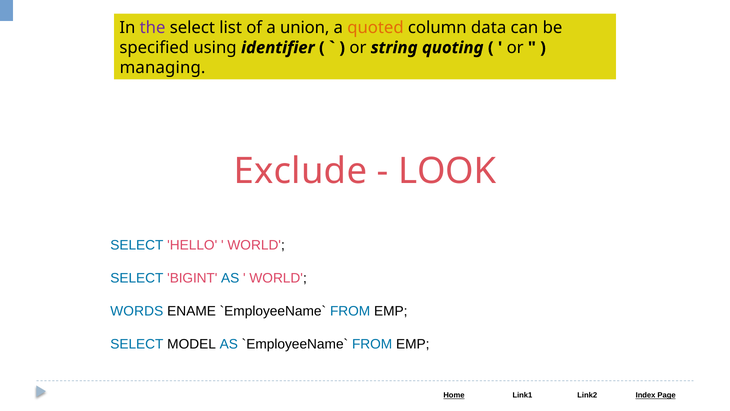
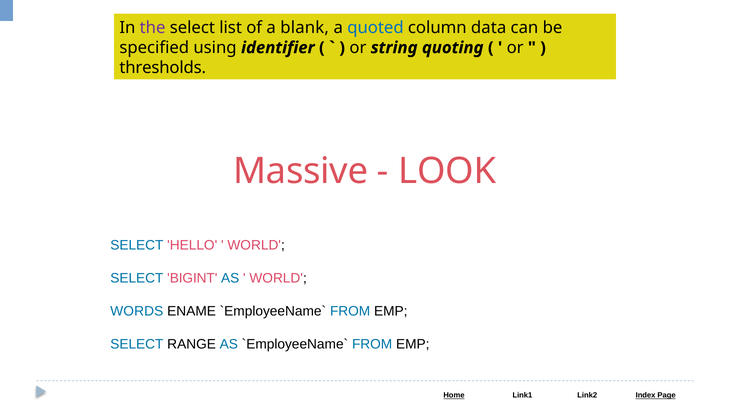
union: union -> blank
quoted colour: orange -> blue
managing: managing -> thresholds
Exclude: Exclude -> Massive
MODEL: MODEL -> RANGE
